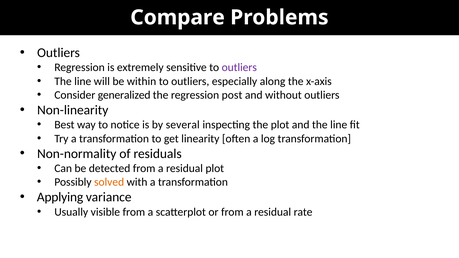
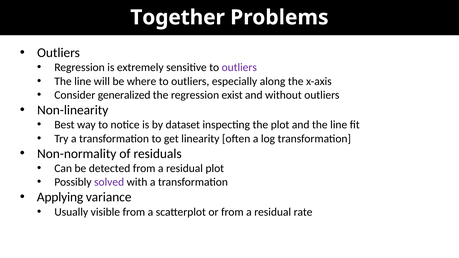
Compare: Compare -> Together
within: within -> where
post: post -> exist
several: several -> dataset
solved colour: orange -> purple
